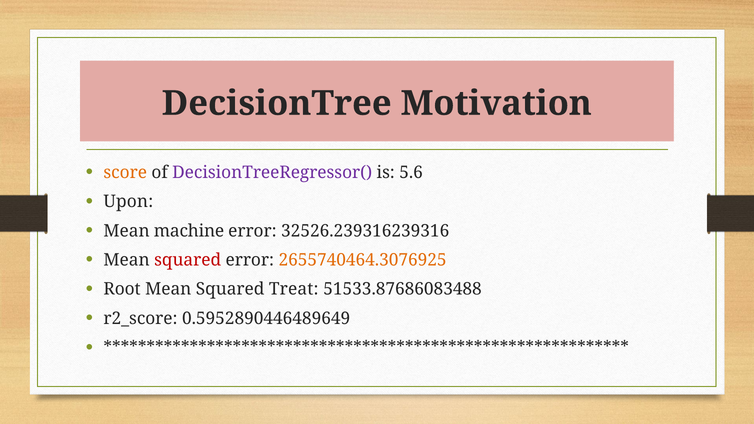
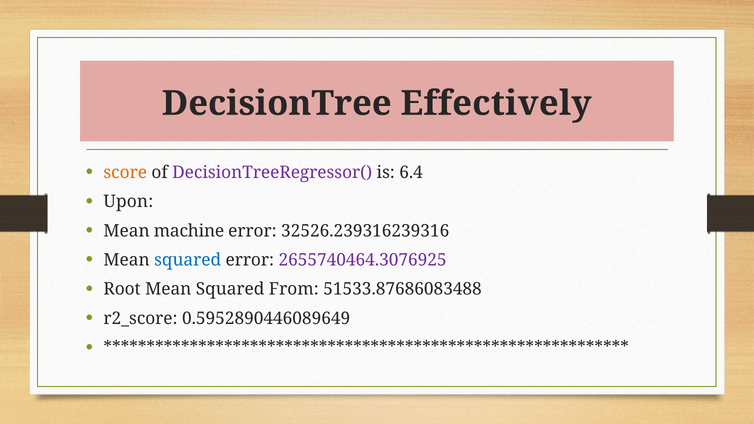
Motivation: Motivation -> Effectively
5.6: 5.6 -> 6.4
squared at (188, 260) colour: red -> blue
2655740464.3076925 colour: orange -> purple
Treat: Treat -> From
0.5952890446489649: 0.5952890446489649 -> 0.5952890446089649
